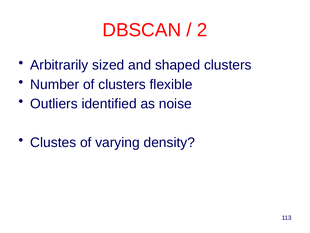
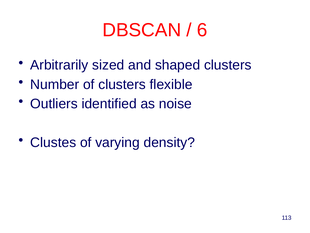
2: 2 -> 6
